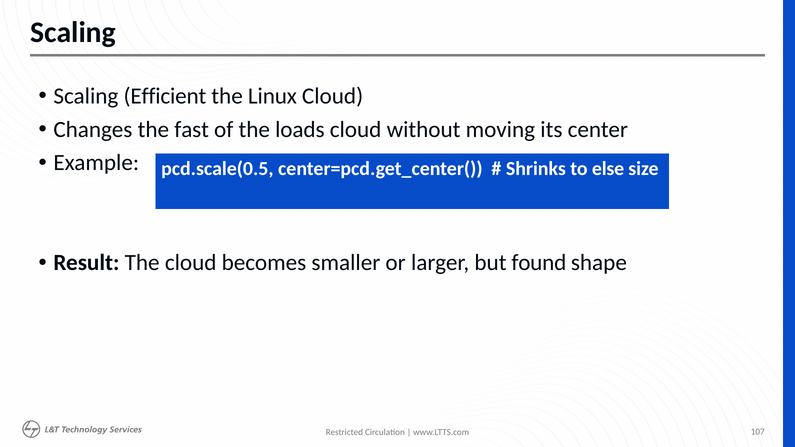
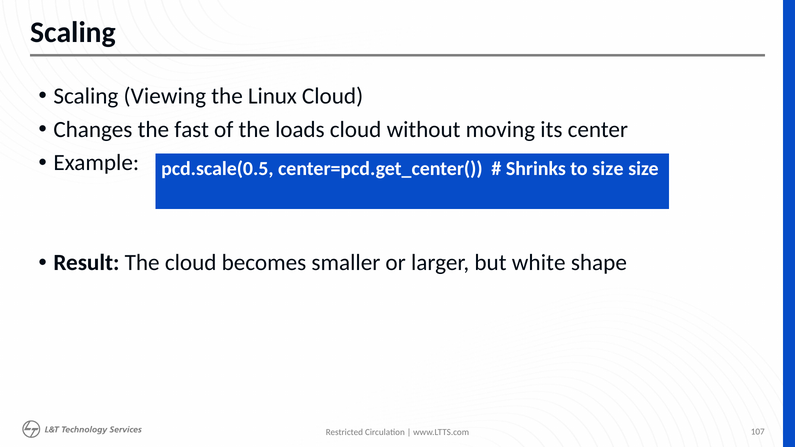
Efficient: Efficient -> Viewing
to else: else -> size
found: found -> white
